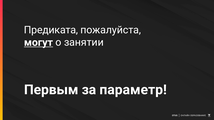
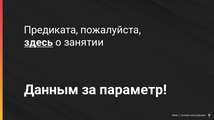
могут: могут -> здесь
Первым: Первым -> Данным
